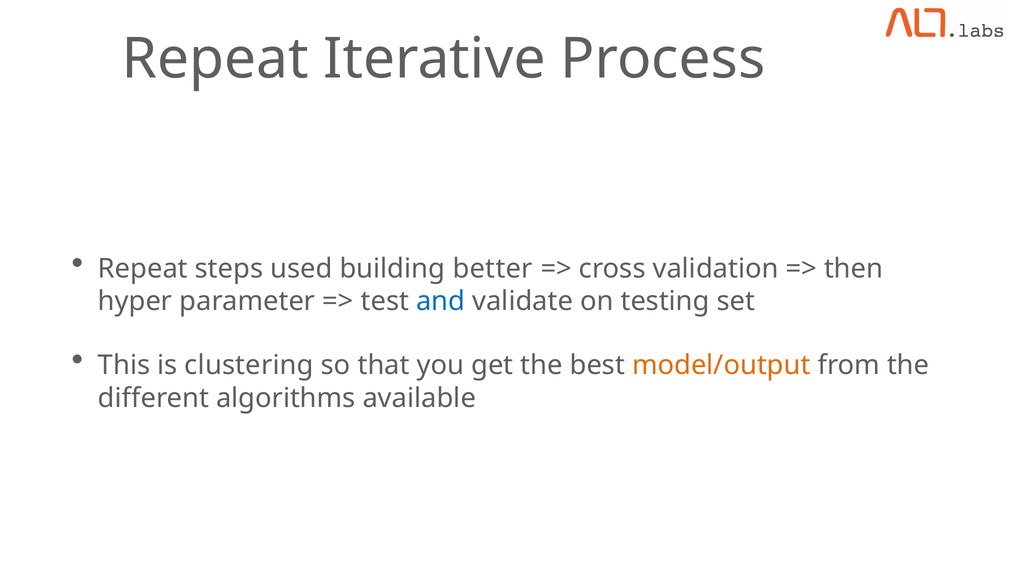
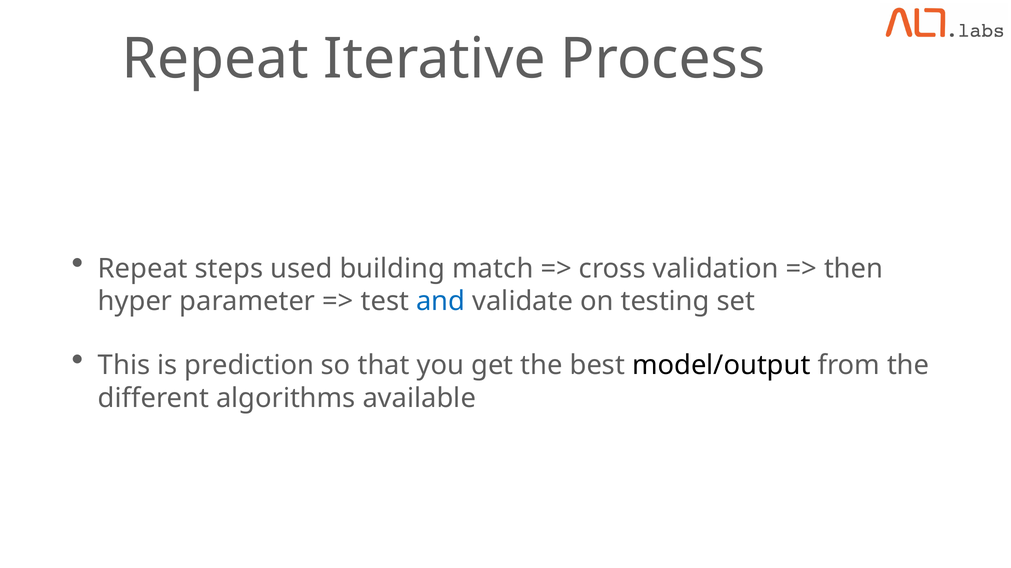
better: better -> match
clustering: clustering -> prediction
model/output colour: orange -> black
